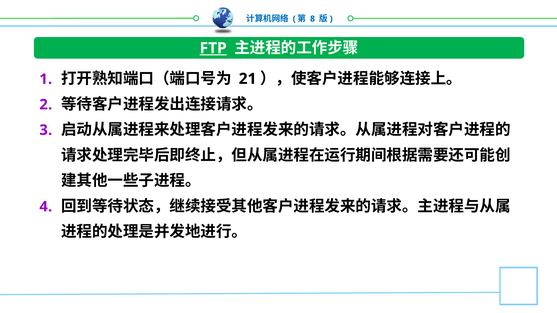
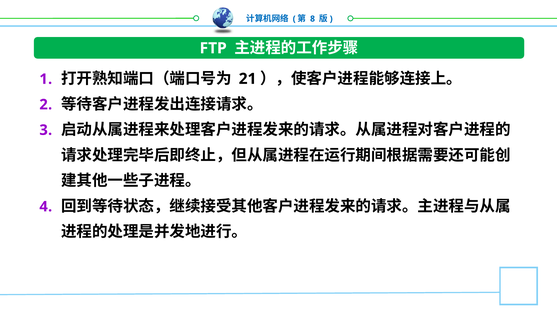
FTP underline: present -> none
